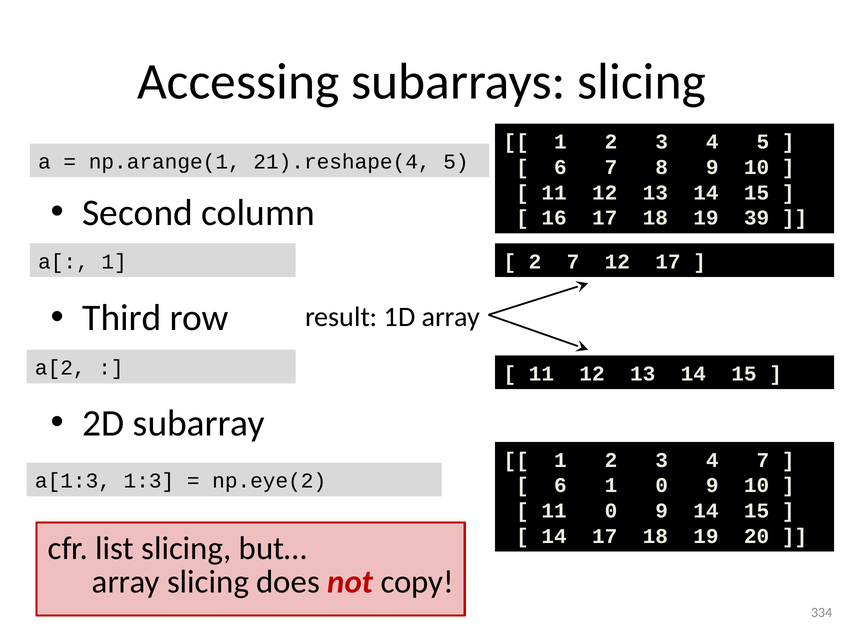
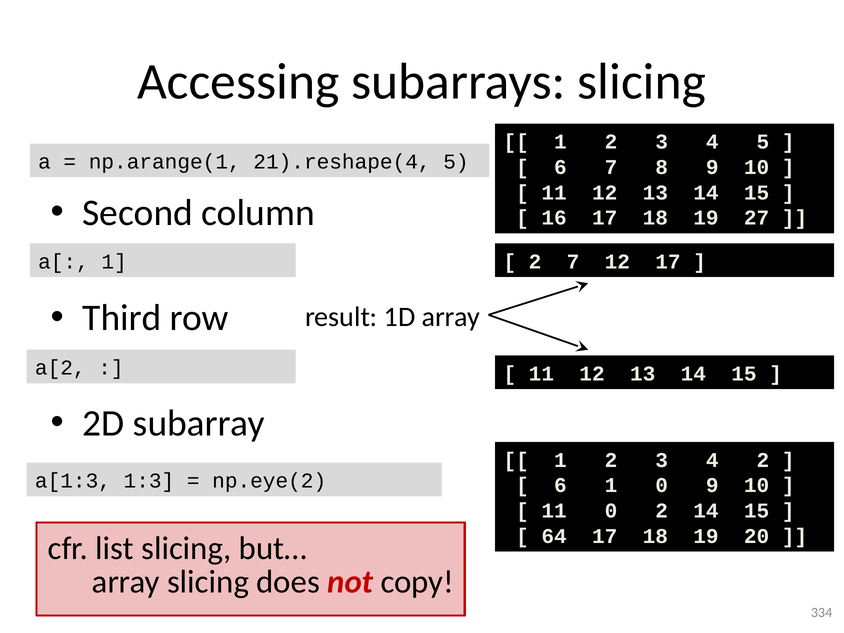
39: 39 -> 27
4 7: 7 -> 2
11 0 9: 9 -> 2
14 at (554, 536): 14 -> 64
